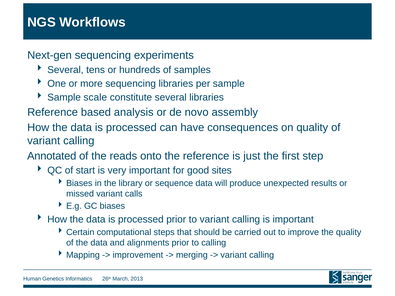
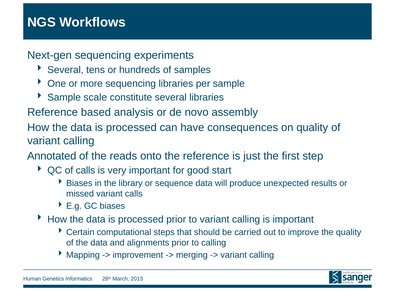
of start: start -> calls
sites: sites -> start
